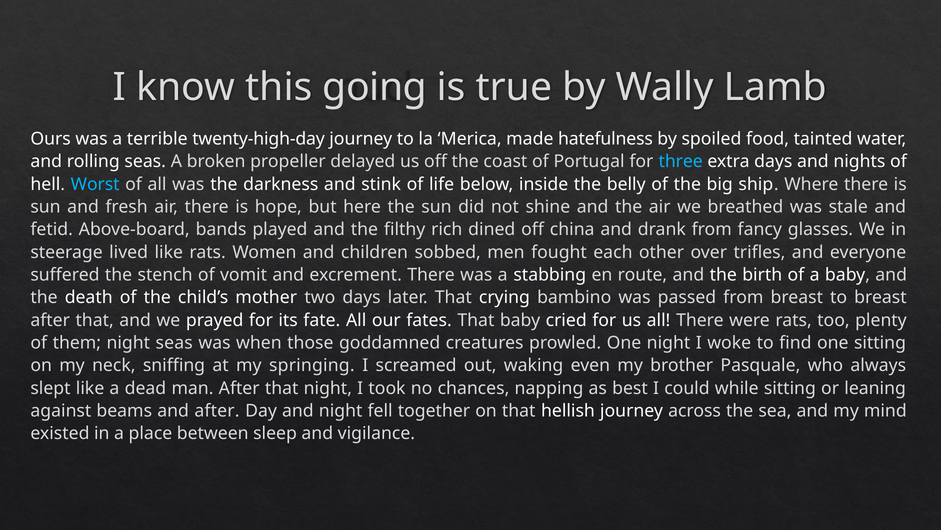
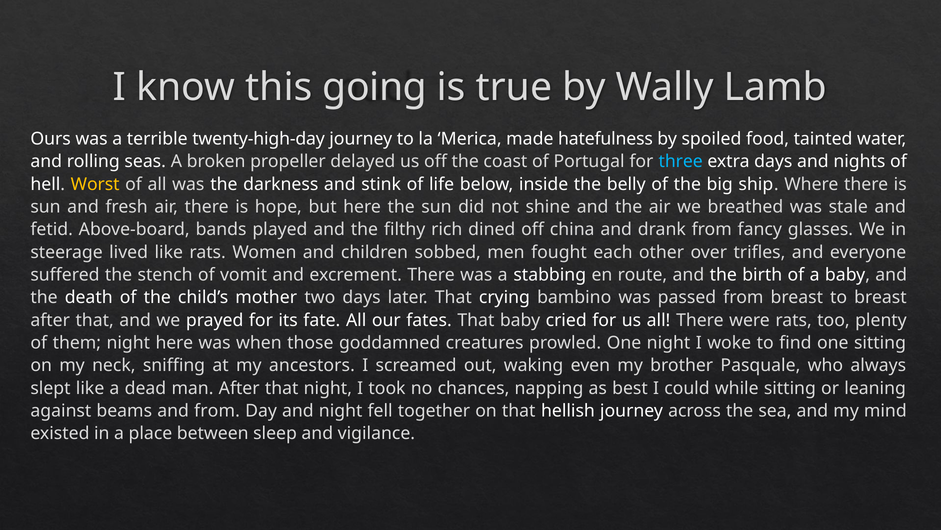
Worst colour: light blue -> yellow
night seas: seas -> here
springing: springing -> ancestors
and after: after -> from
